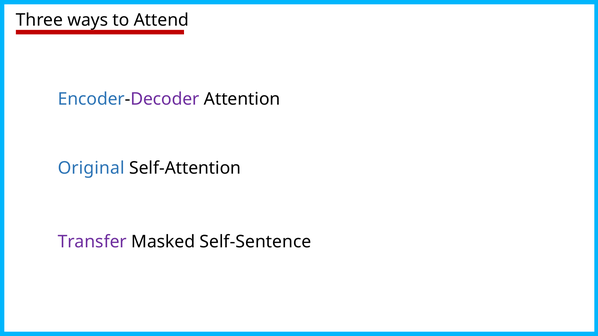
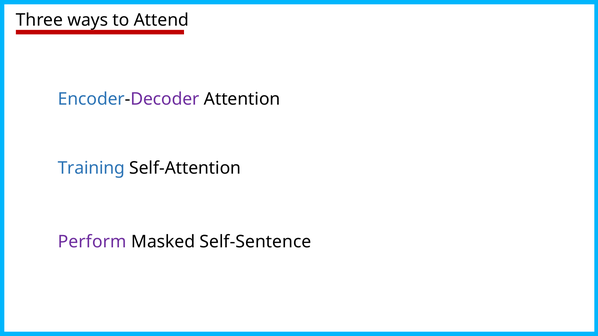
Original: Original -> Training
Transfer: Transfer -> Perform
